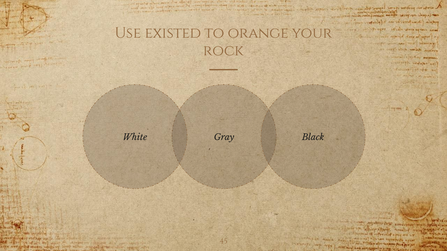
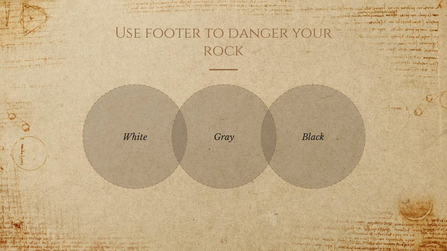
existed: existed -> footer
orange: orange -> danger
